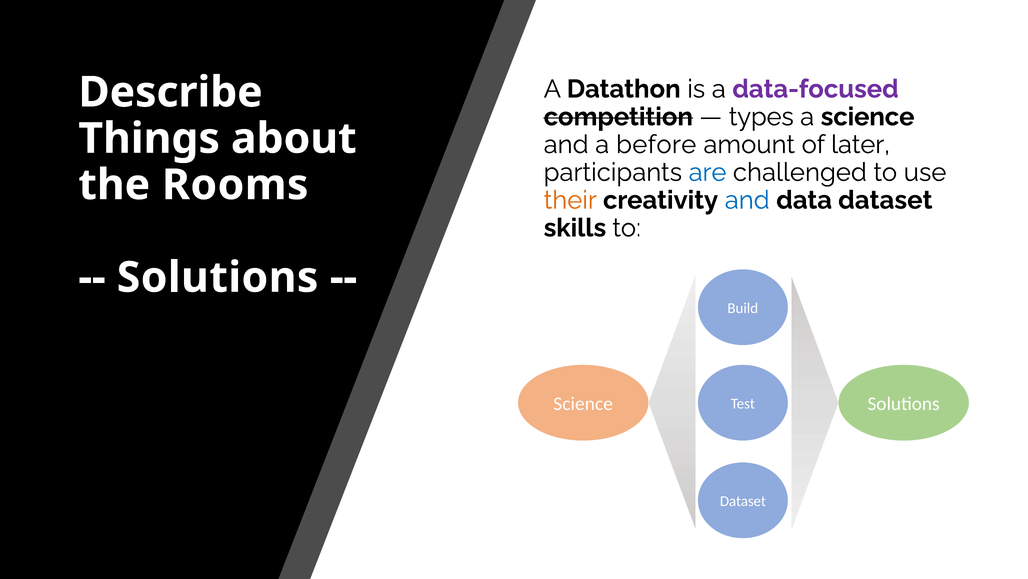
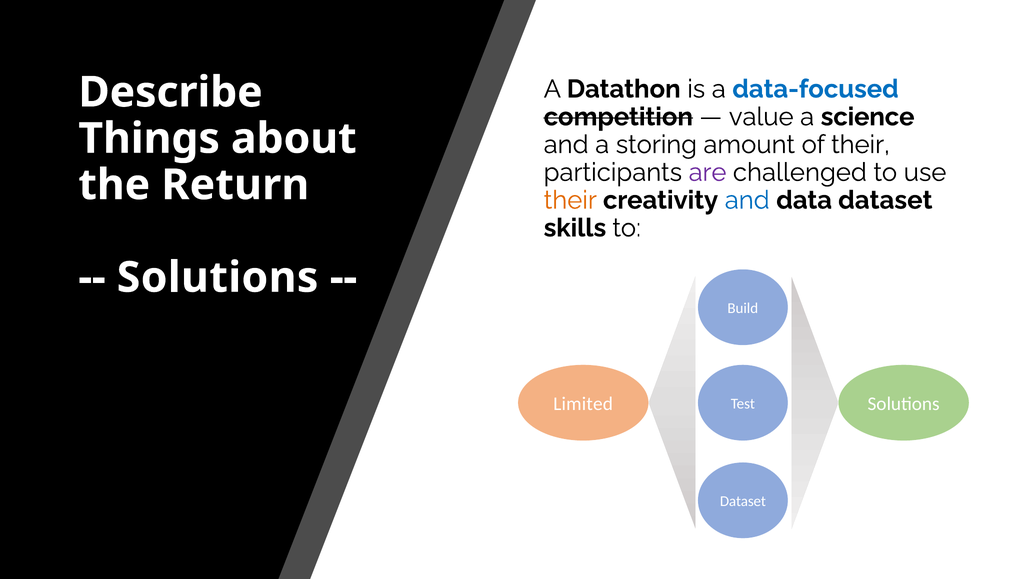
data-focused colour: purple -> blue
types: types -> value
before: before -> storing
of later: later -> their
are colour: blue -> purple
Rooms: Rooms -> Return
Science at (583, 404): Science -> Limited
